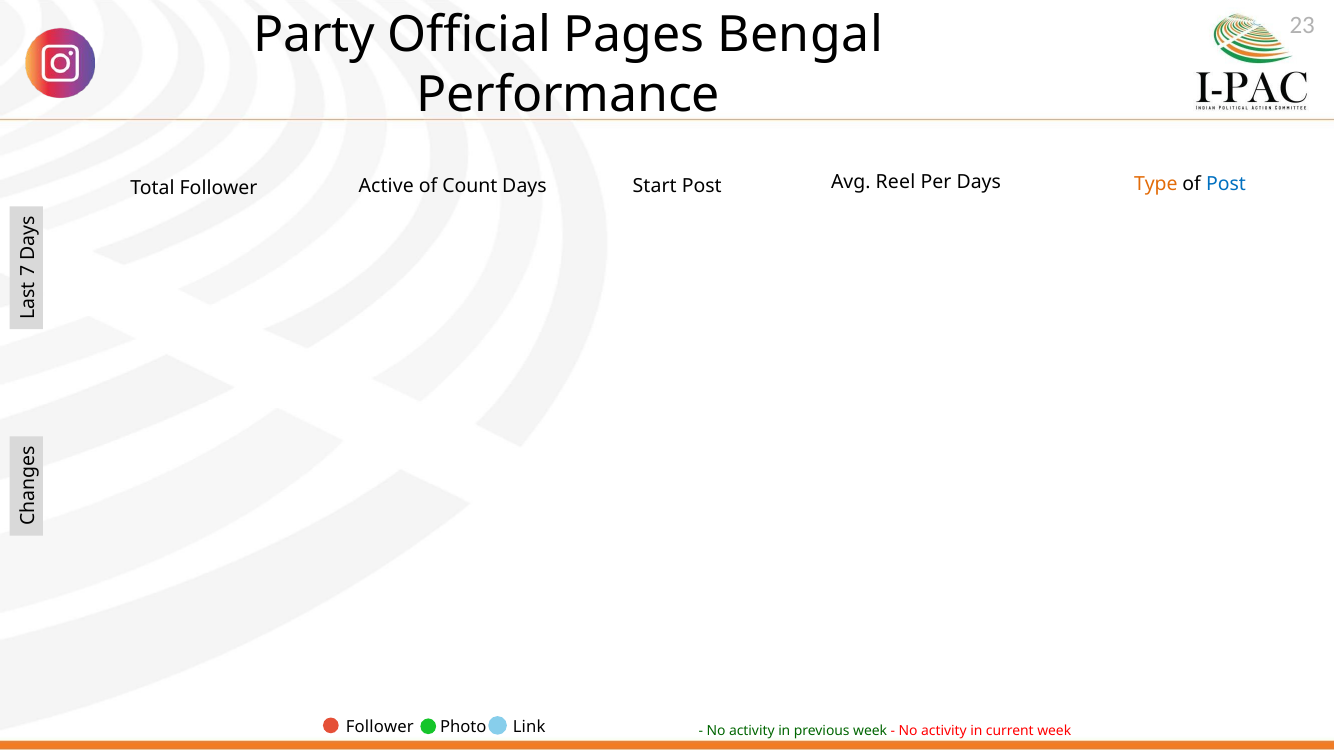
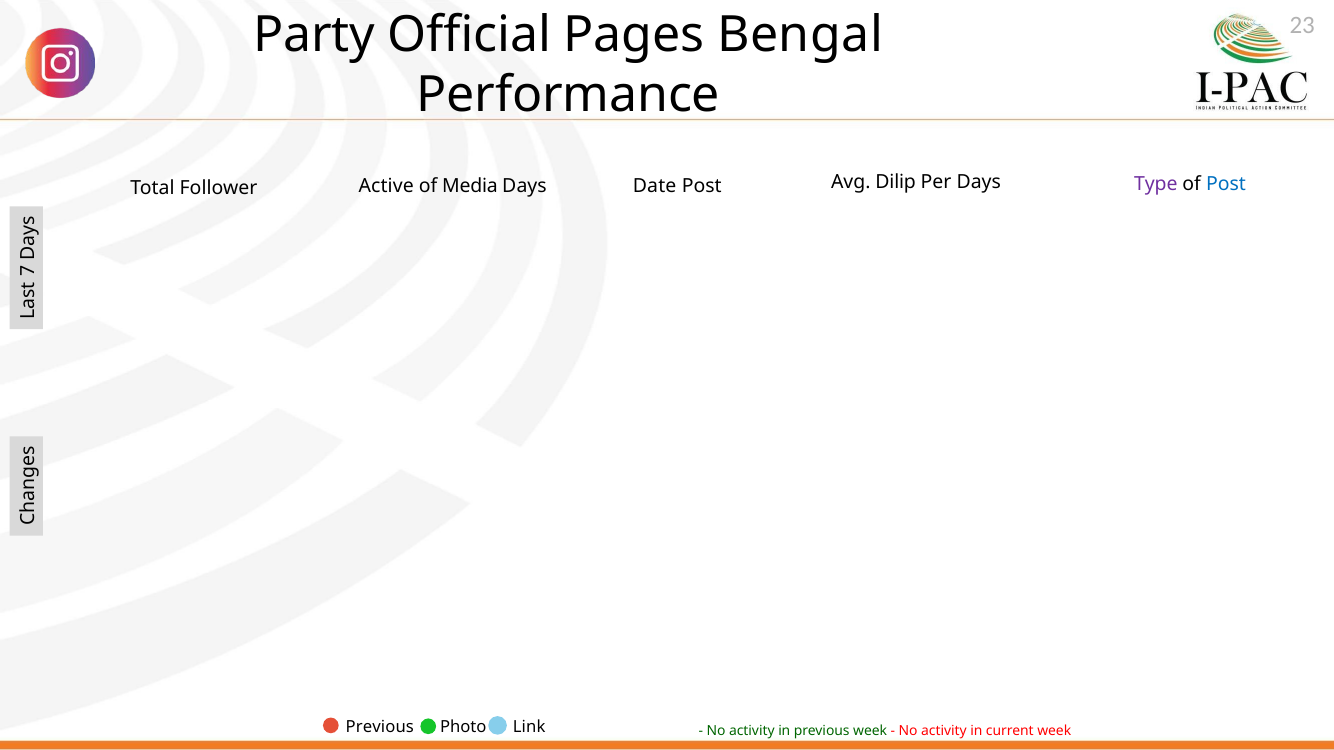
Count: Count -> Media
Start: Start -> Date
Reel: Reel -> Dilip
Type colour: orange -> purple
Follower at (380, 727): Follower -> Previous
